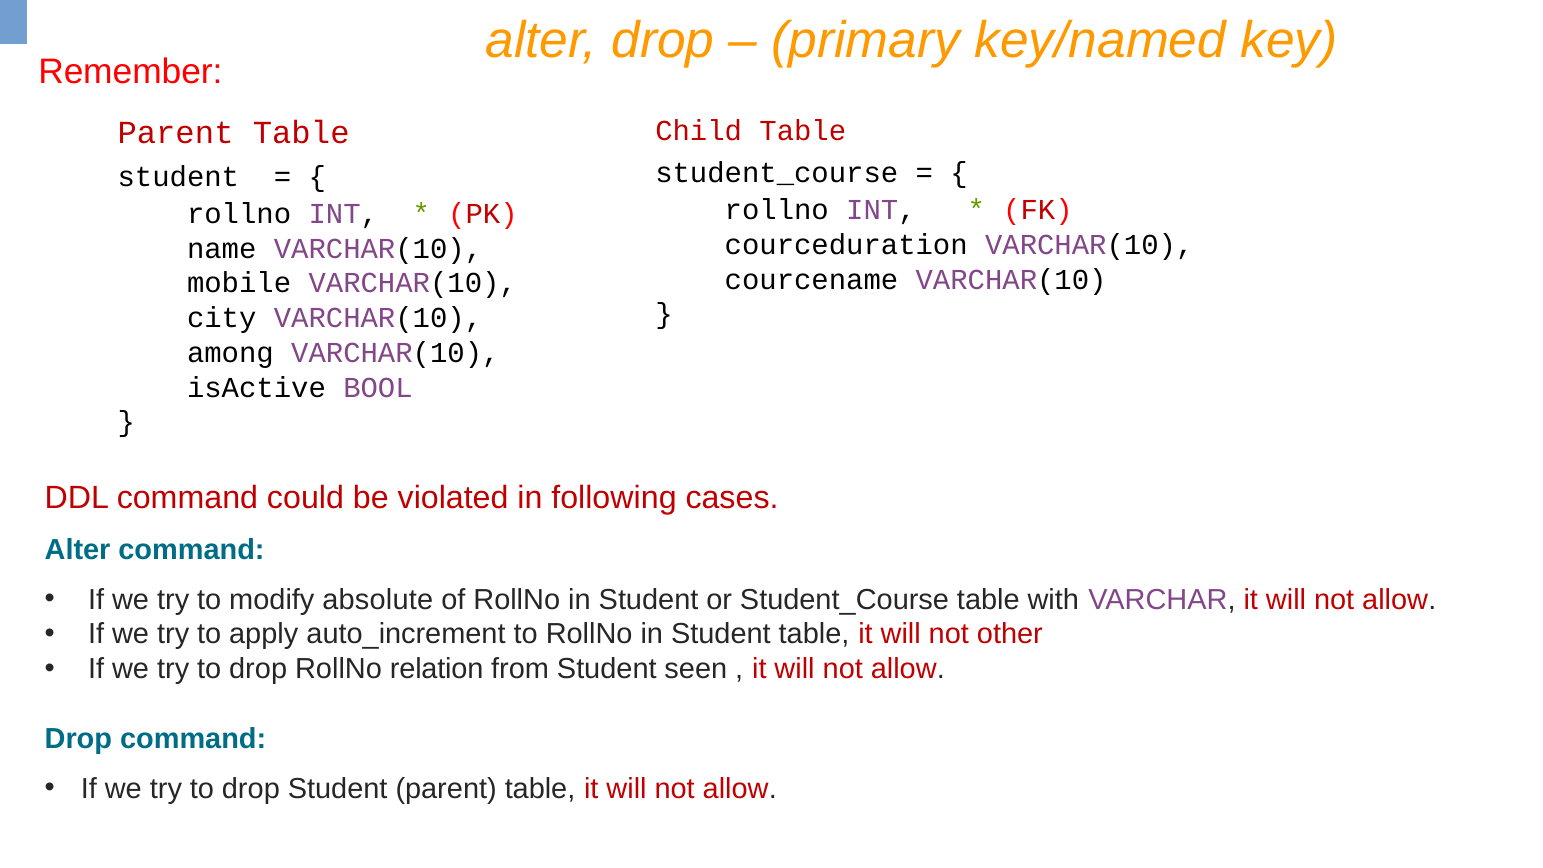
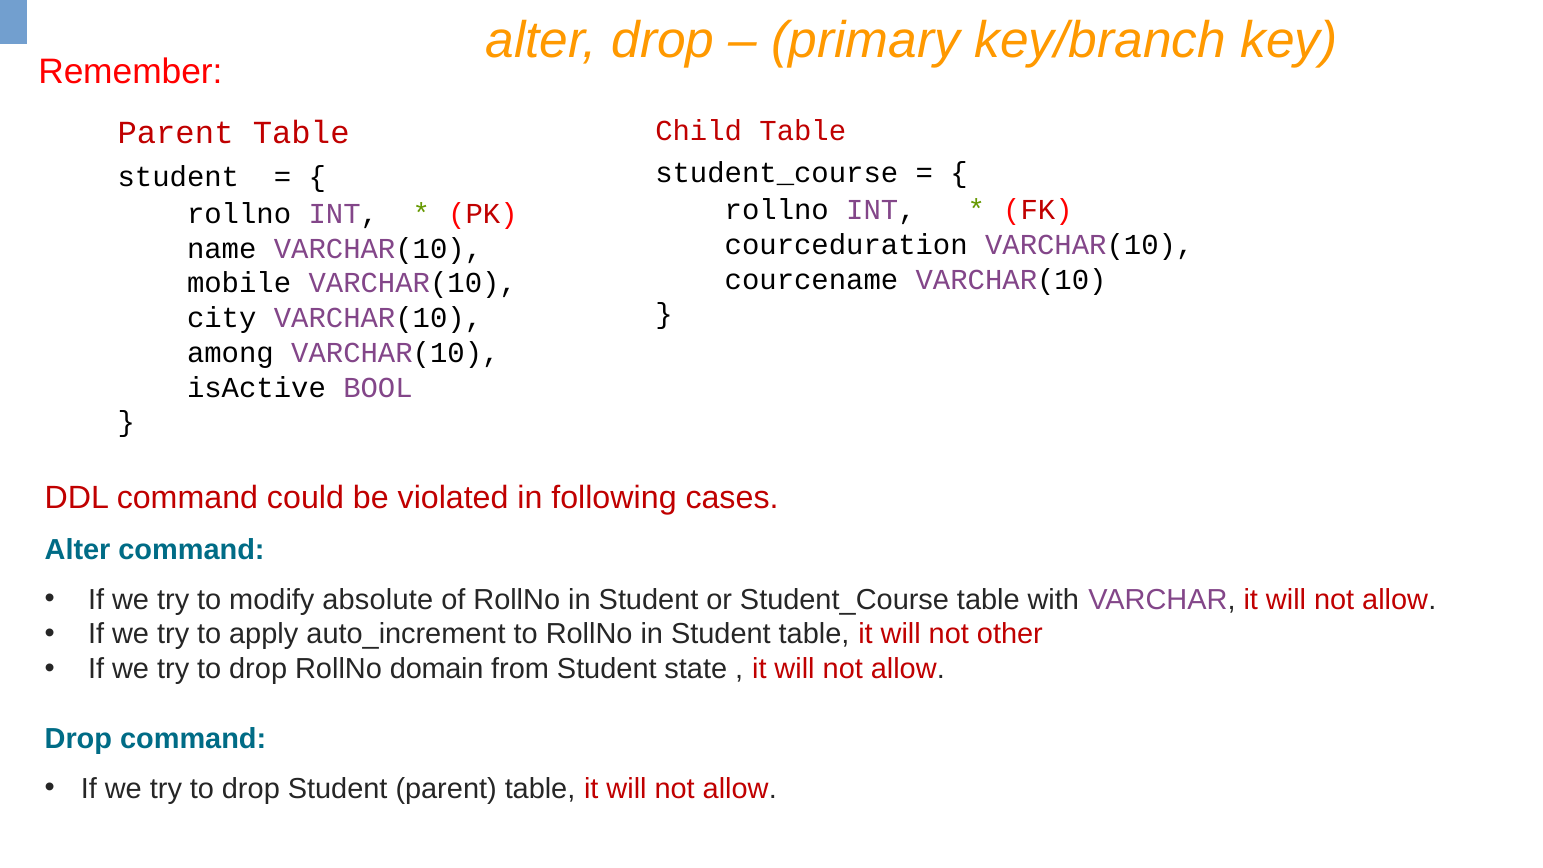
key/named: key/named -> key/branch
relation: relation -> domain
seen: seen -> state
